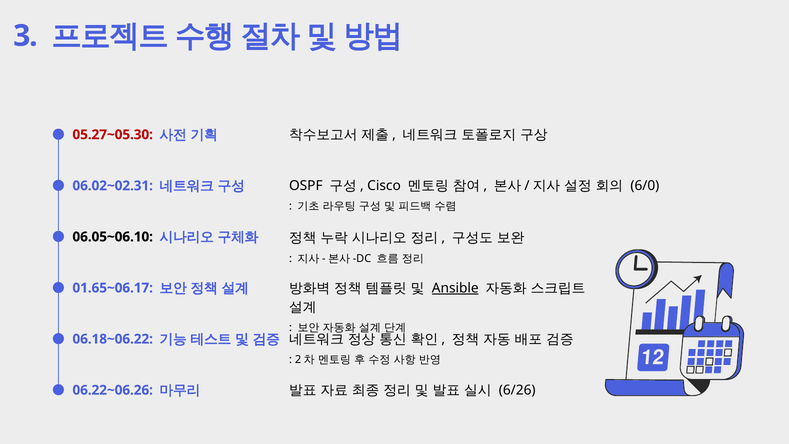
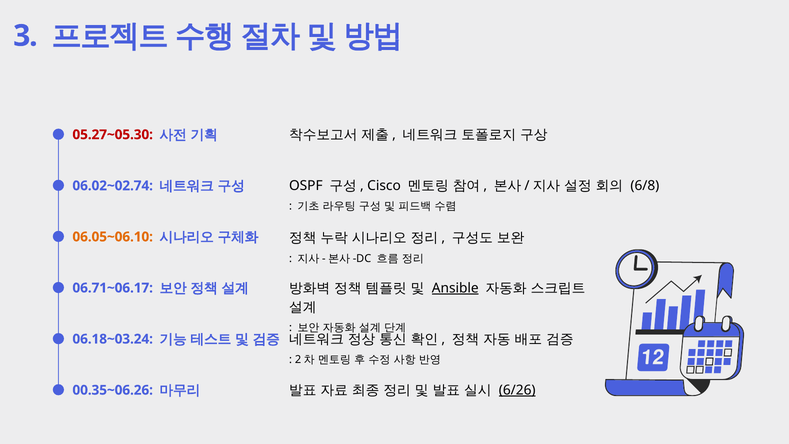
06.02~02.31: 06.02~02.31 -> 06.02~02.74
6/0: 6/0 -> 6/8
06.05~06.10 colour: black -> orange
01.65~06.17: 01.65~06.17 -> 06.71~06.17
06.18~06.22: 06.18~06.22 -> 06.18~03.24
06.22~06.26: 06.22~06.26 -> 00.35~06.26
6/26 underline: none -> present
